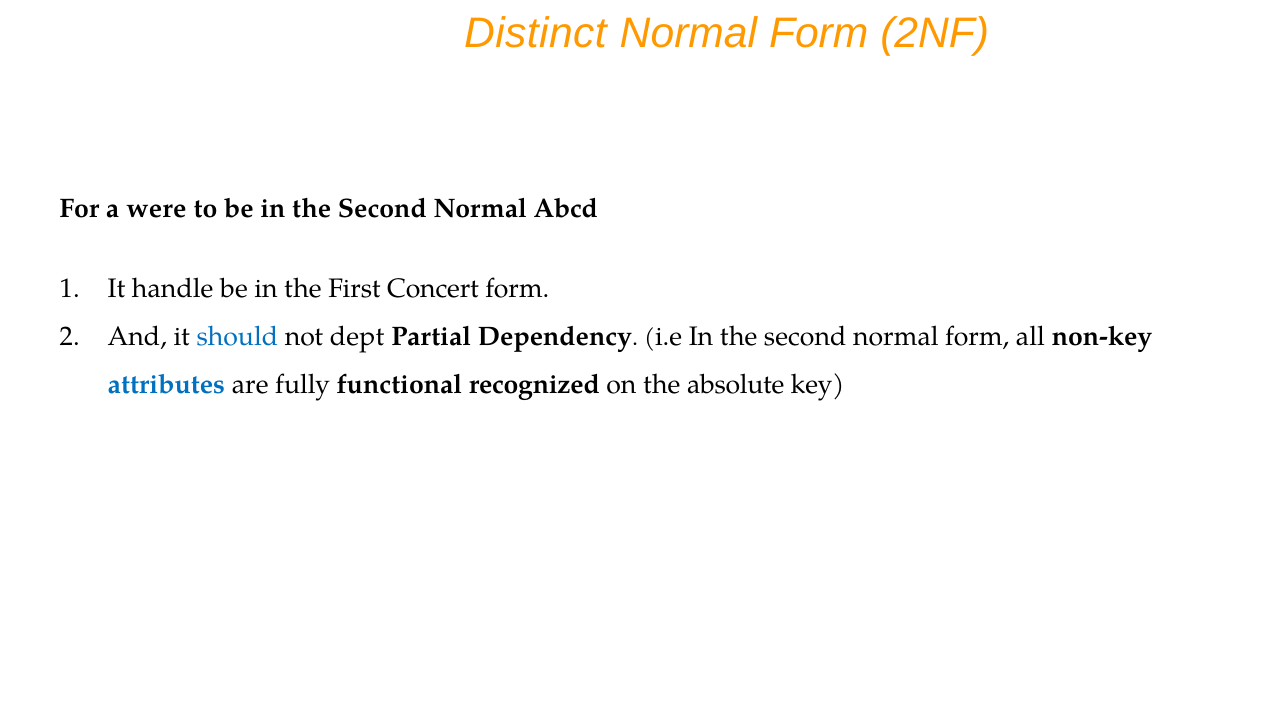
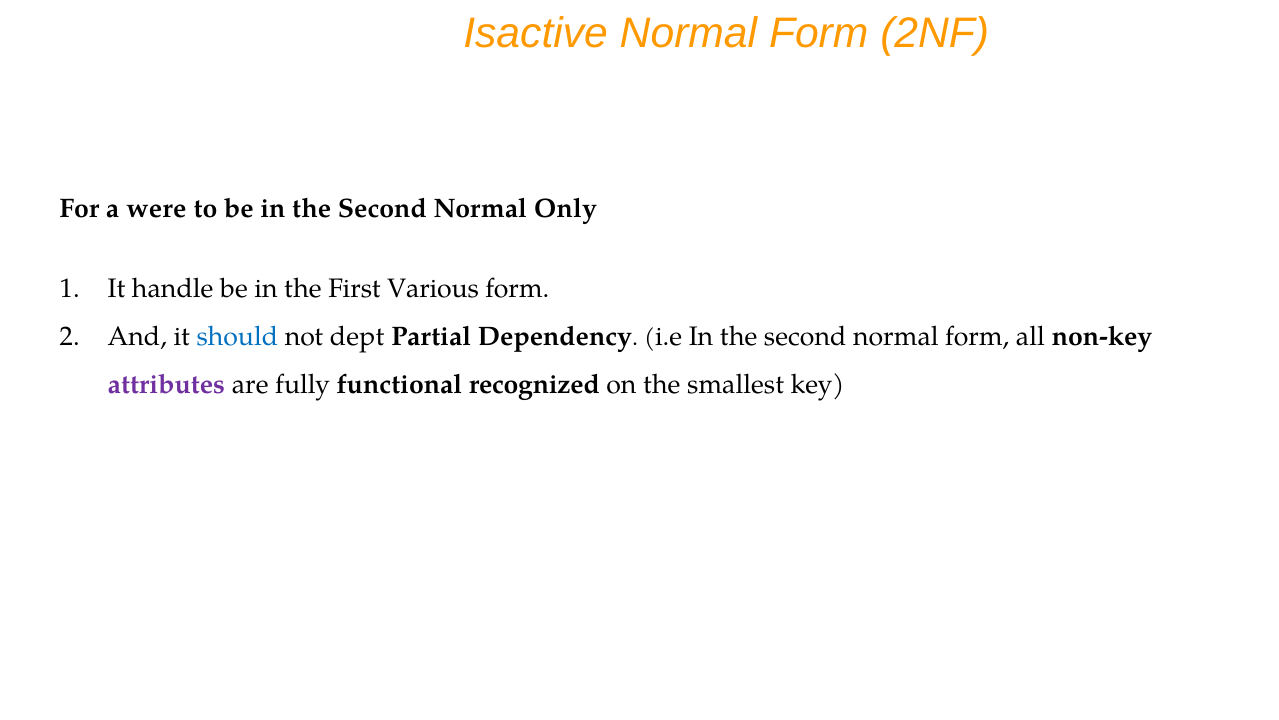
Distinct: Distinct -> Isactive
Abcd: Abcd -> Only
Concert: Concert -> Various
attributes colour: blue -> purple
absolute: absolute -> smallest
